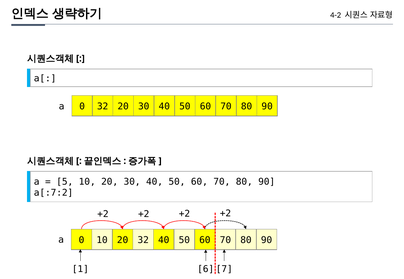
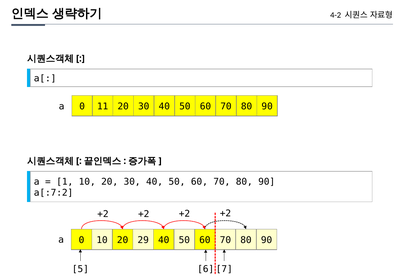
0 32: 32 -> 11
5: 5 -> 1
20 32: 32 -> 29
1: 1 -> 5
